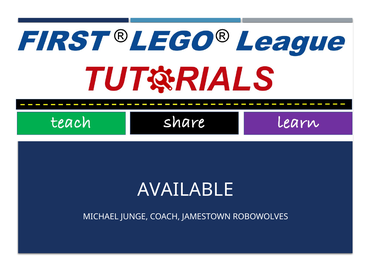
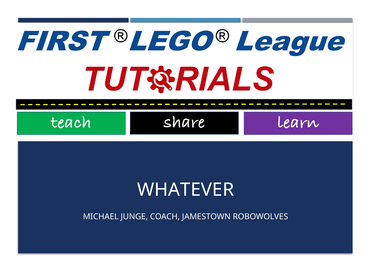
AVAILABLE: AVAILABLE -> WHATEVER
